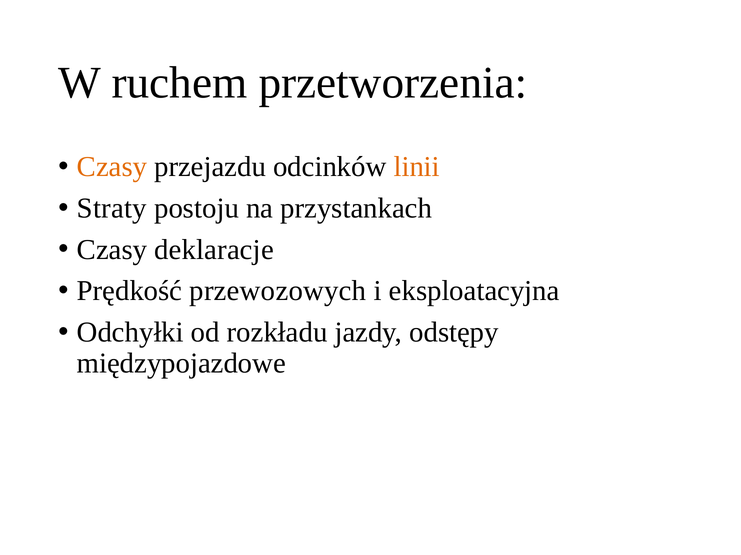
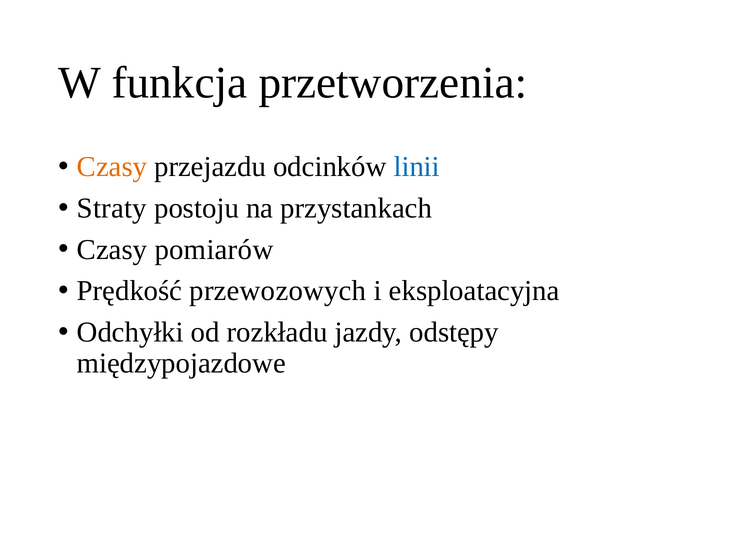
ruchem: ruchem -> funkcja
linii colour: orange -> blue
deklaracje: deklaracje -> pomiarów
